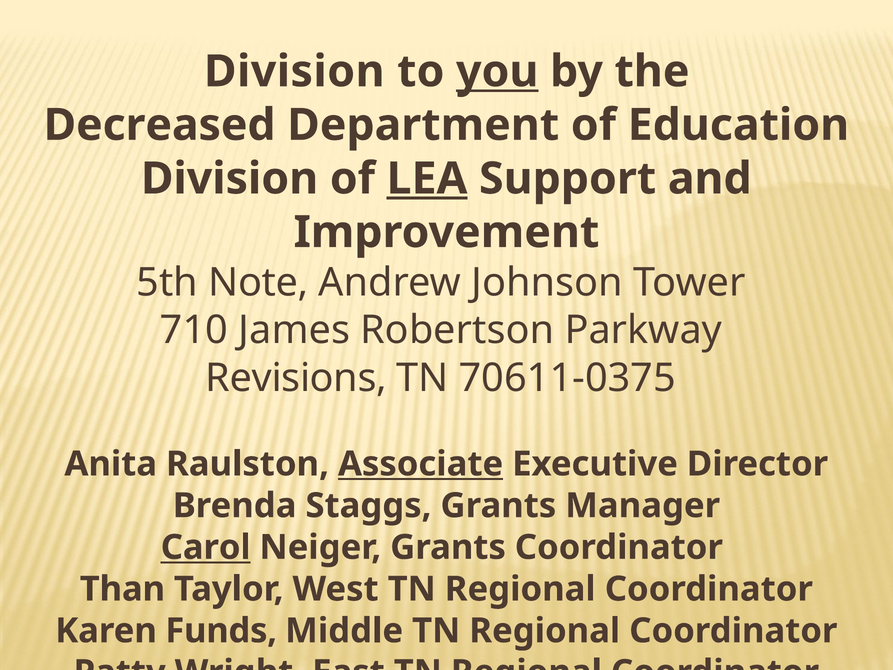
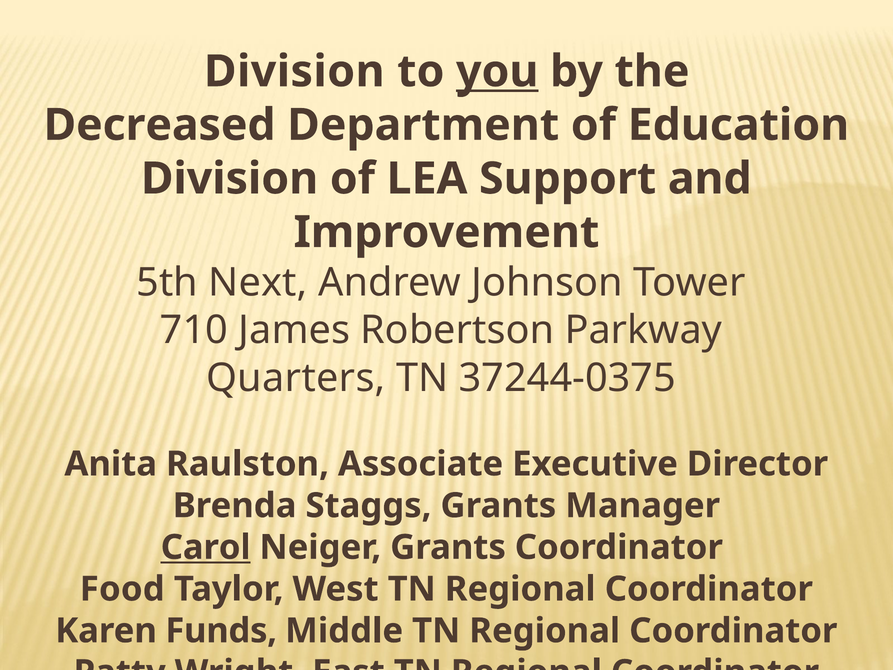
LEA underline: present -> none
Note: Note -> Next
Revisions: Revisions -> Quarters
70611-0375: 70611-0375 -> 37244-0375
Associate underline: present -> none
Than: Than -> Food
